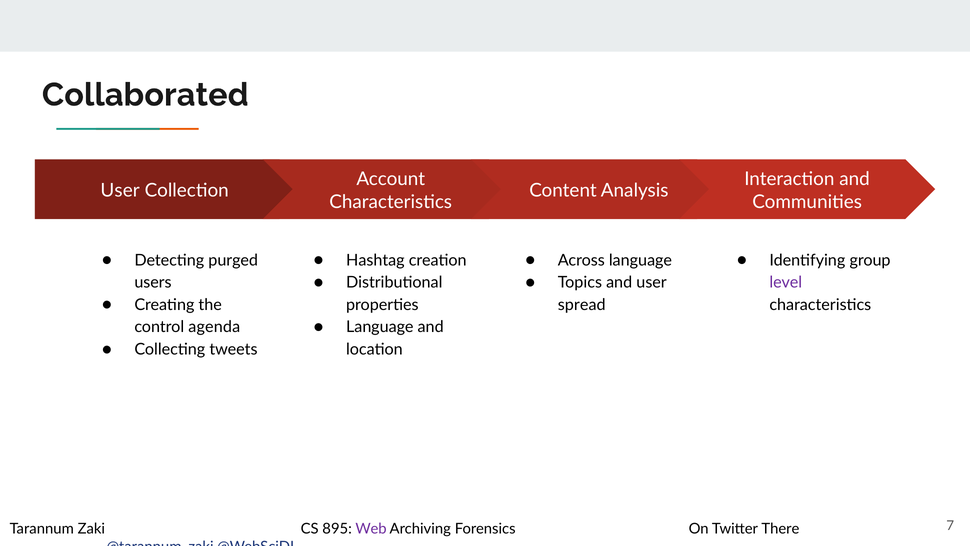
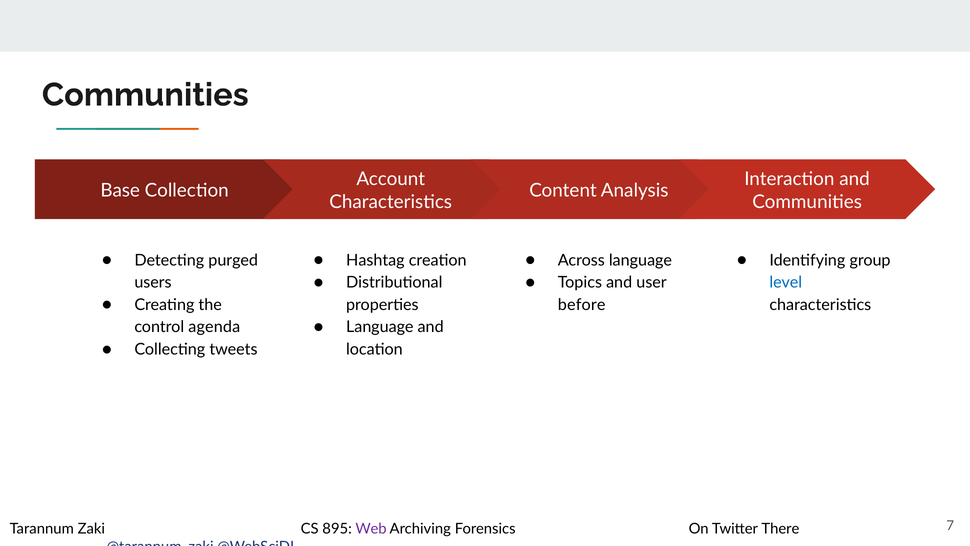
Collaborated at (145, 95): Collaborated -> Communities
User at (120, 190): User -> Base
level colour: purple -> blue
spread: spread -> before
